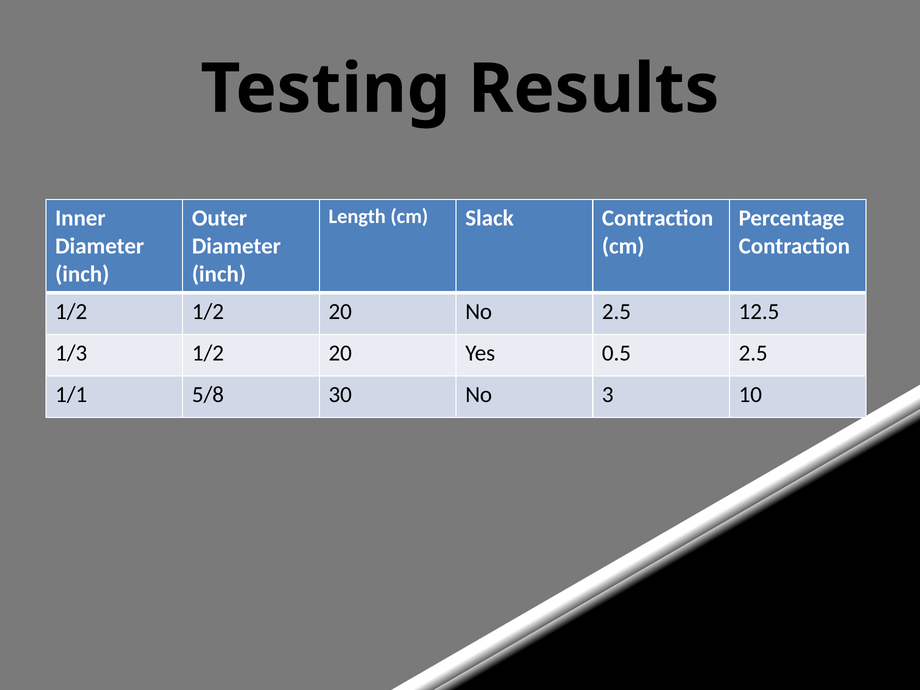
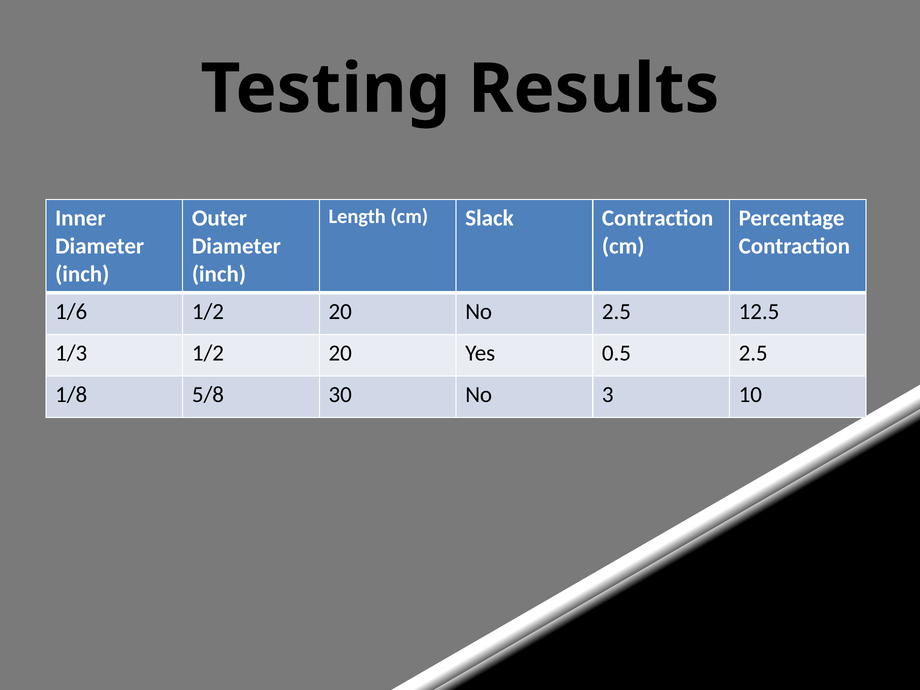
1/2 at (71, 312): 1/2 -> 1/6
1/1: 1/1 -> 1/8
